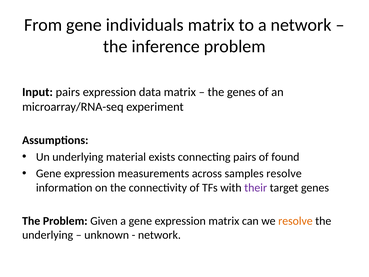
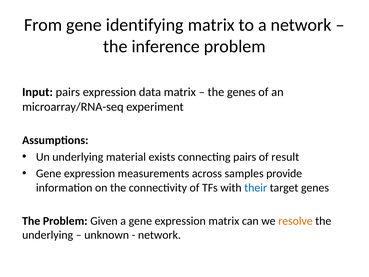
individuals: individuals -> identifying
found: found -> result
samples resolve: resolve -> provide
their colour: purple -> blue
